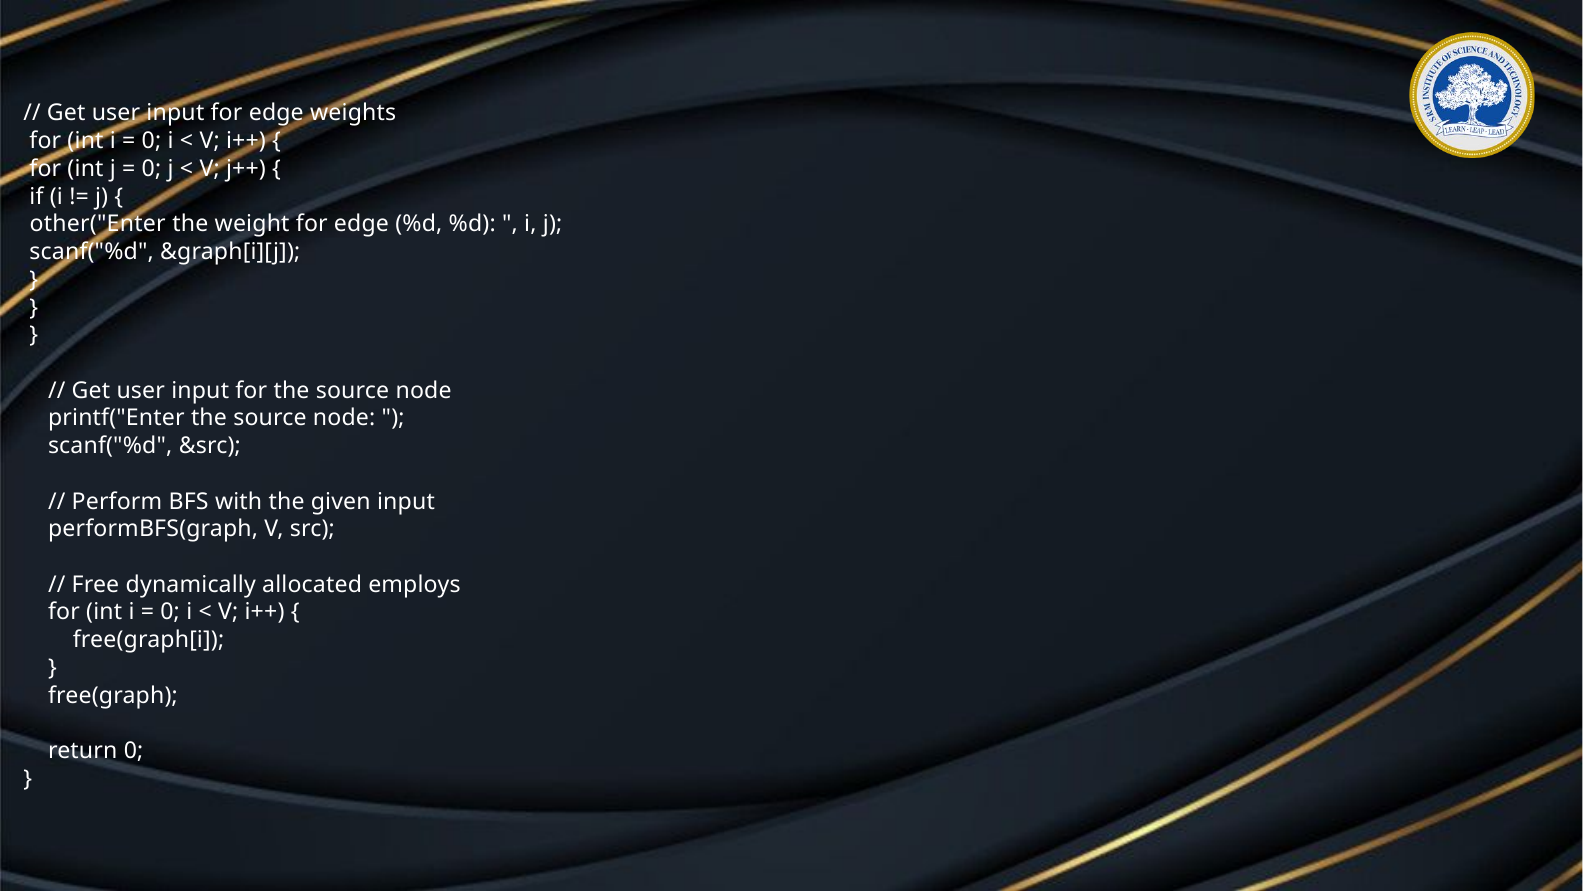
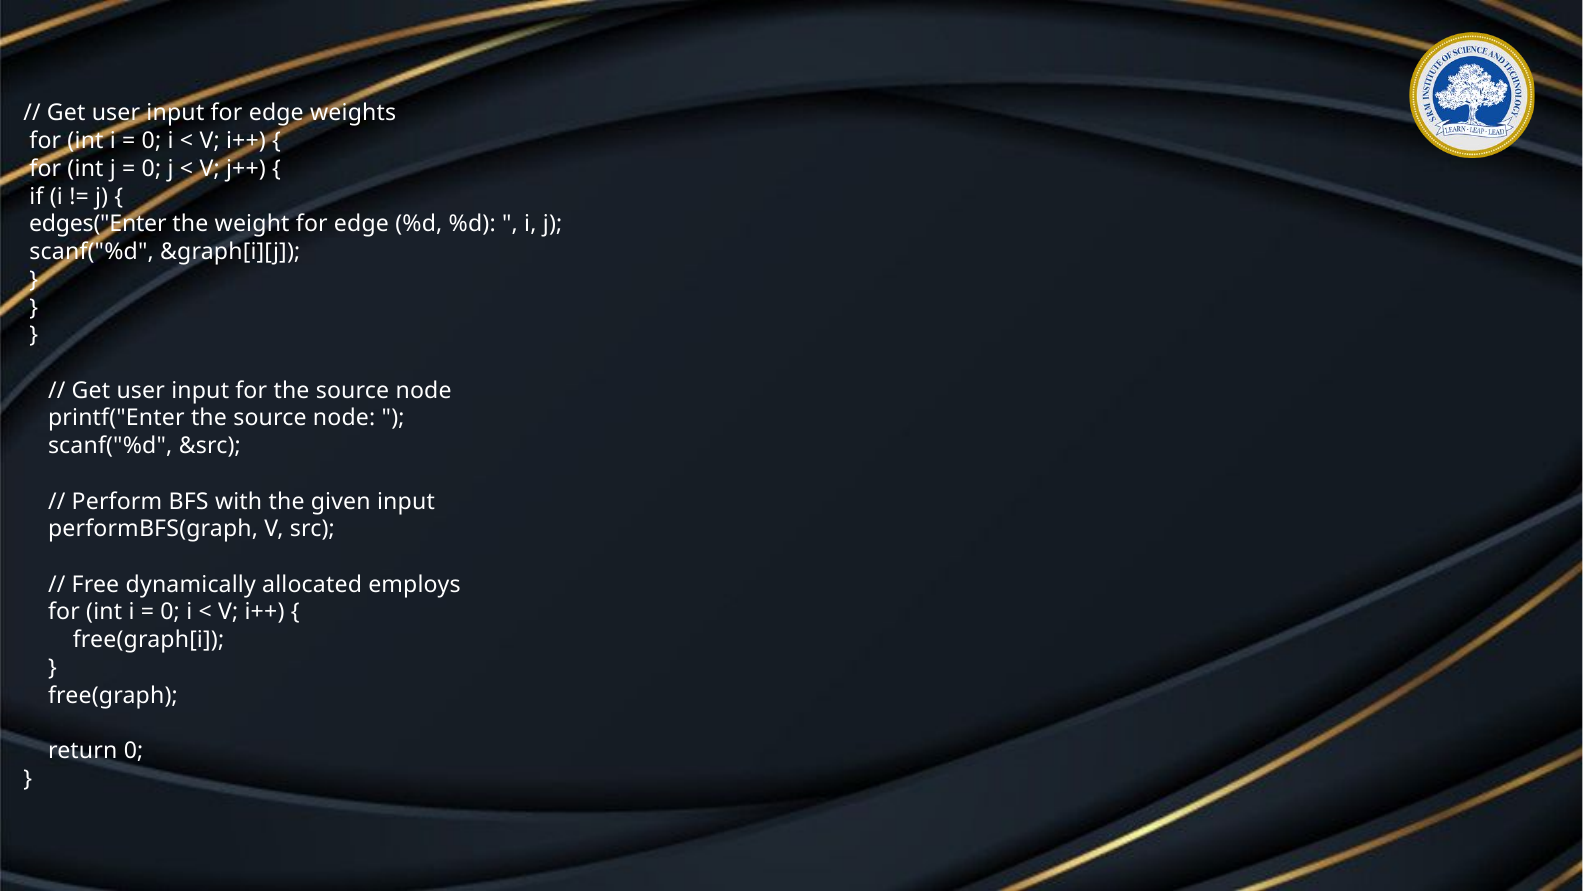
other("Enter: other("Enter -> edges("Enter
